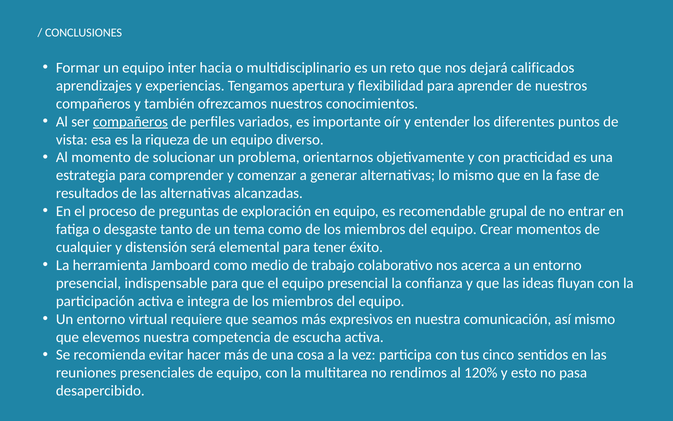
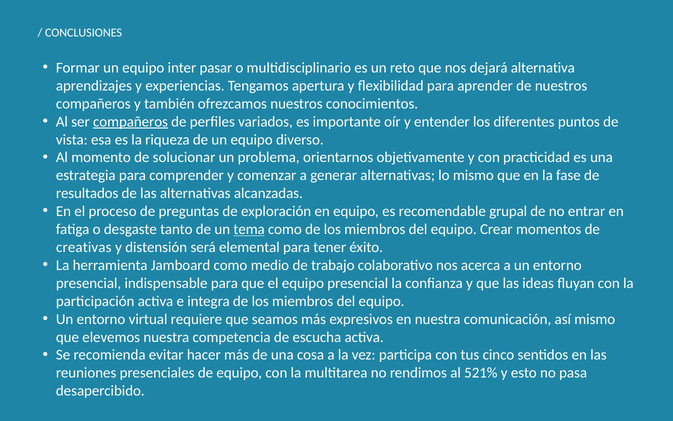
hacia: hacia -> pasar
calificados: calificados -> alternativa
tema underline: none -> present
cualquier: cualquier -> creativas
120%: 120% -> 521%
